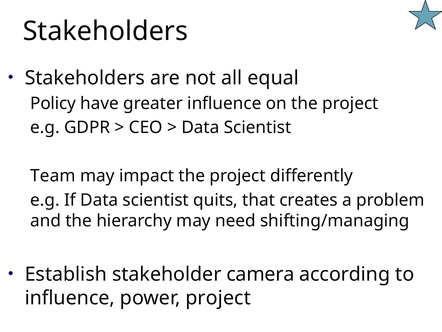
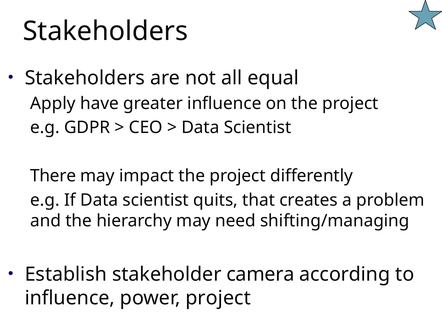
Policy: Policy -> Apply
Team: Team -> There
